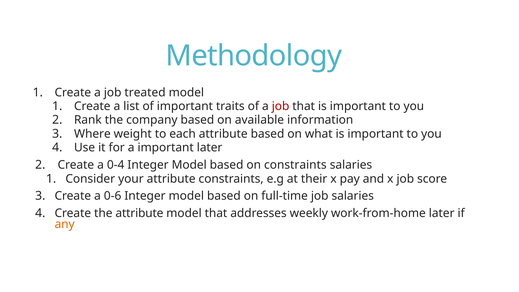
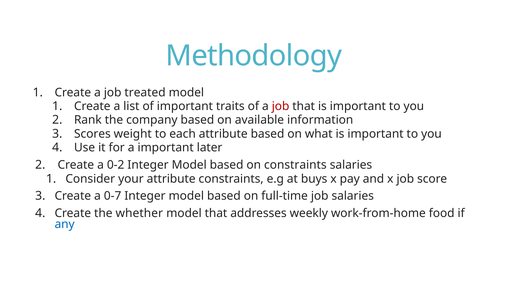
Where: Where -> Scores
0-4: 0-4 -> 0-2
their: their -> buys
0-6: 0-6 -> 0-7
the attribute: attribute -> whether
work-from-home later: later -> food
any colour: orange -> blue
